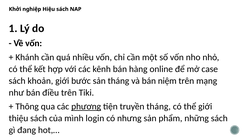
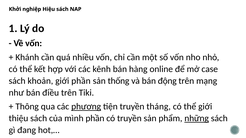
giới bước: bước -> phần
sản tháng: tháng -> thống
niệm: niệm -> động
mình login: login -> phần
có nhưng: nhưng -> truyền
những underline: none -> present
